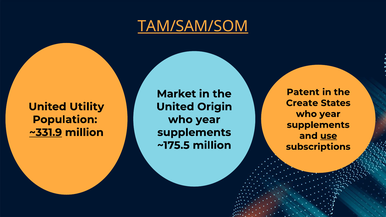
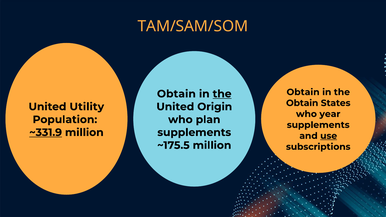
TAM/SAM/SOM underline: present -> none
Patent at (303, 92): Patent -> Obtain
Market at (176, 94): Market -> Obtain
the at (222, 94) underline: none -> present
Create at (302, 103): Create -> Obtain
year at (208, 120): year -> plan
